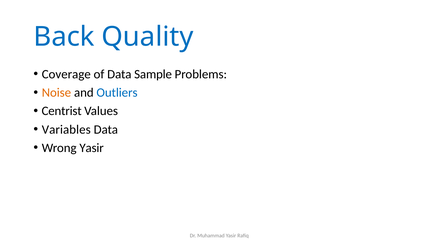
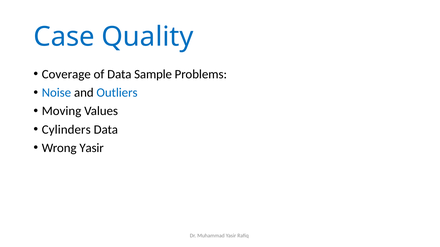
Back: Back -> Case
Noise colour: orange -> blue
Centrist: Centrist -> Moving
Variables: Variables -> Cylinders
